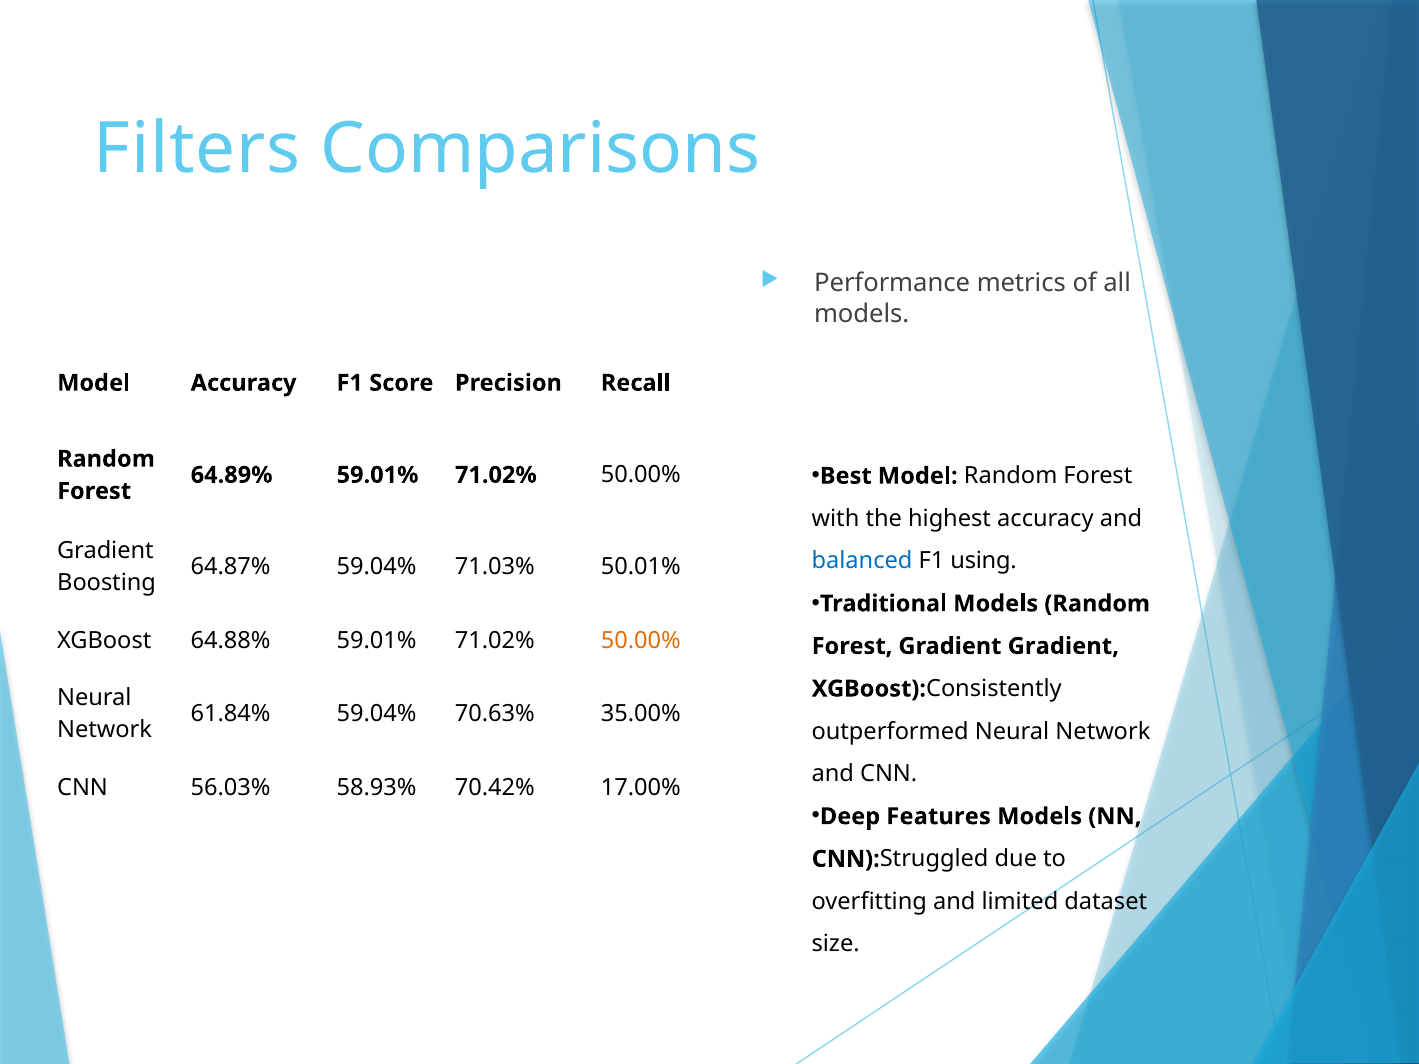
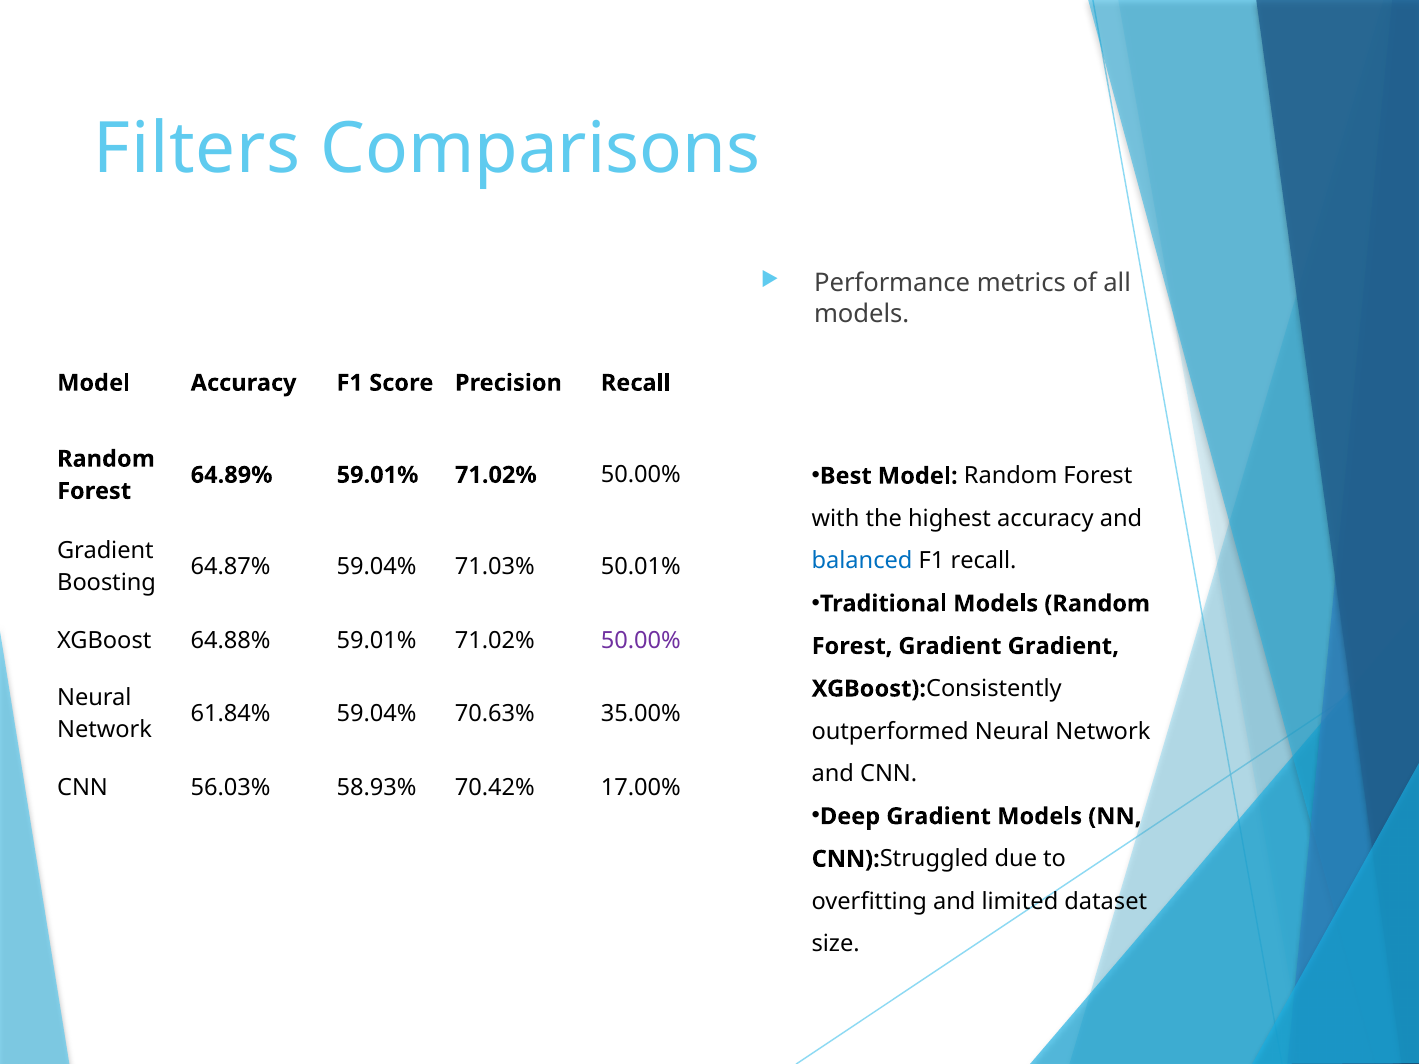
F1 using: using -> recall
50.00% at (641, 641) colour: orange -> purple
Deep Features: Features -> Gradient
